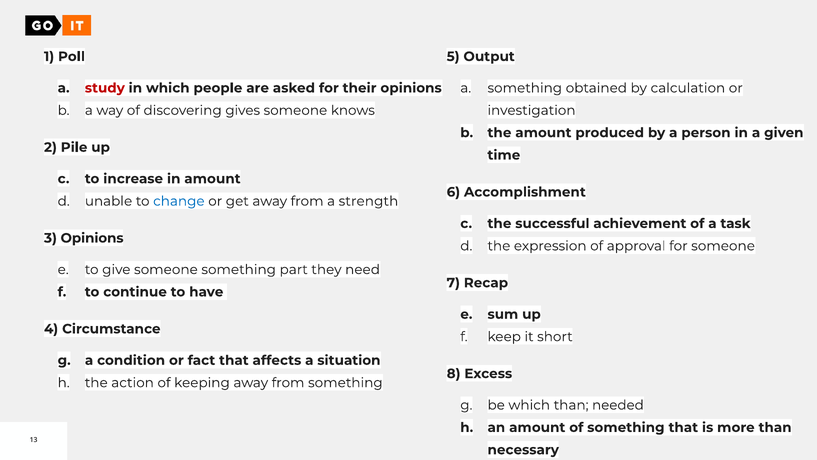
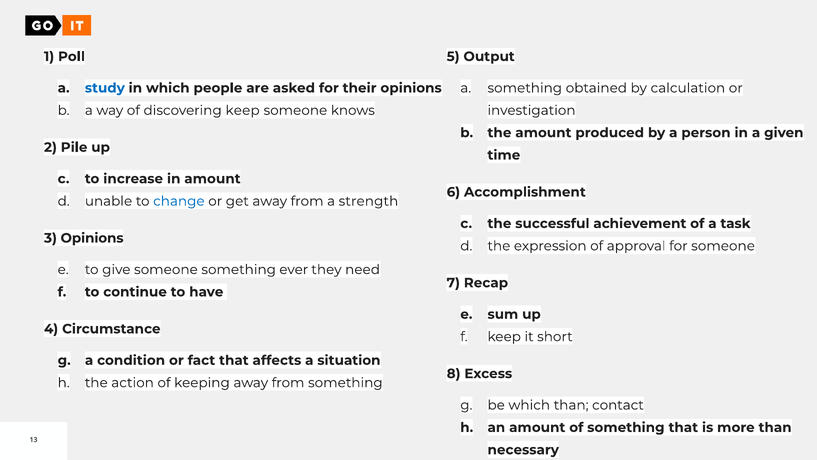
study colour: red -> blue
discovering gives: gives -> keep
part: part -> ever
needed: needed -> contact
